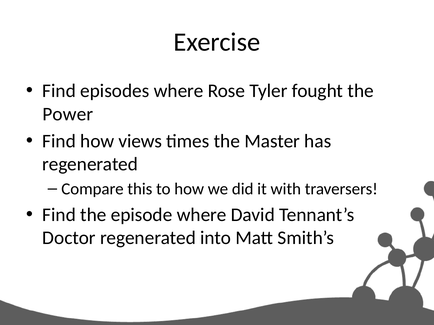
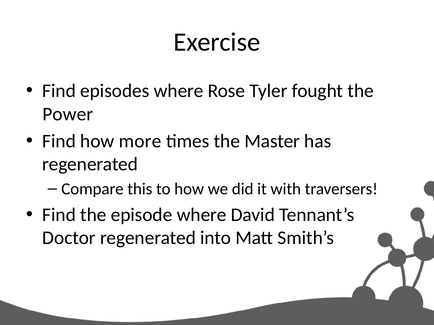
views: views -> more
